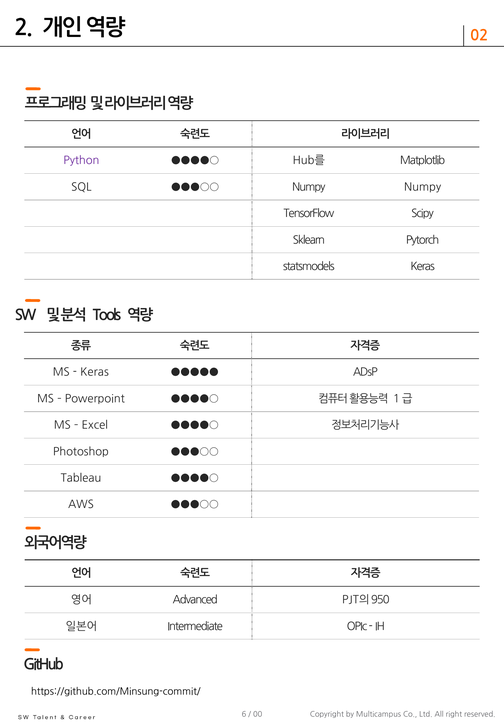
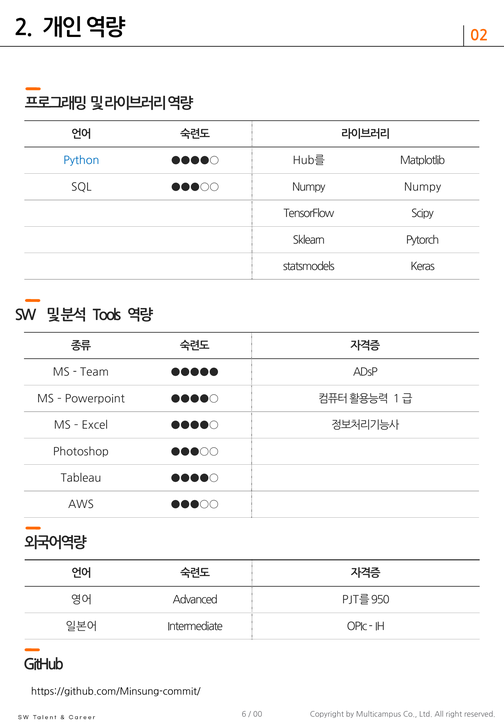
Python colour: purple -> blue
Keras at (94, 372): Keras -> Team
PJT의: PJT의 -> PJT를
